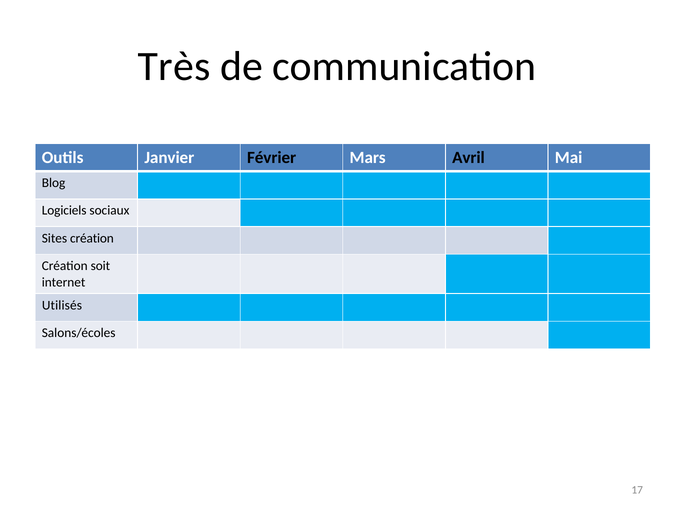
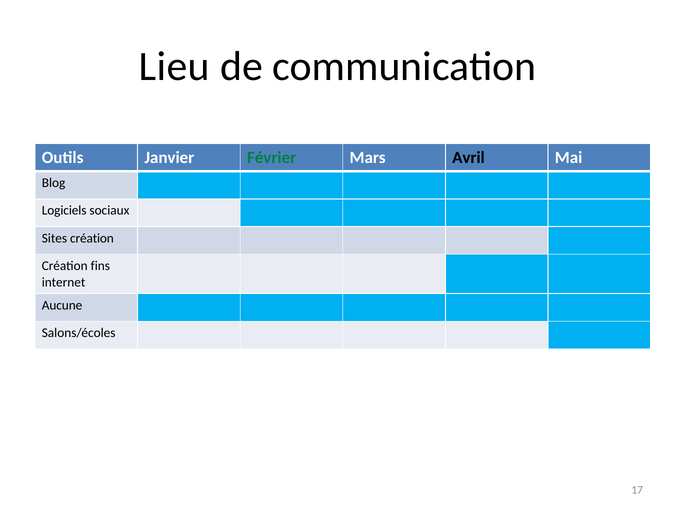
Très: Très -> Lieu
Février colour: black -> green
soit: soit -> fins
Utilisés: Utilisés -> Aucune
